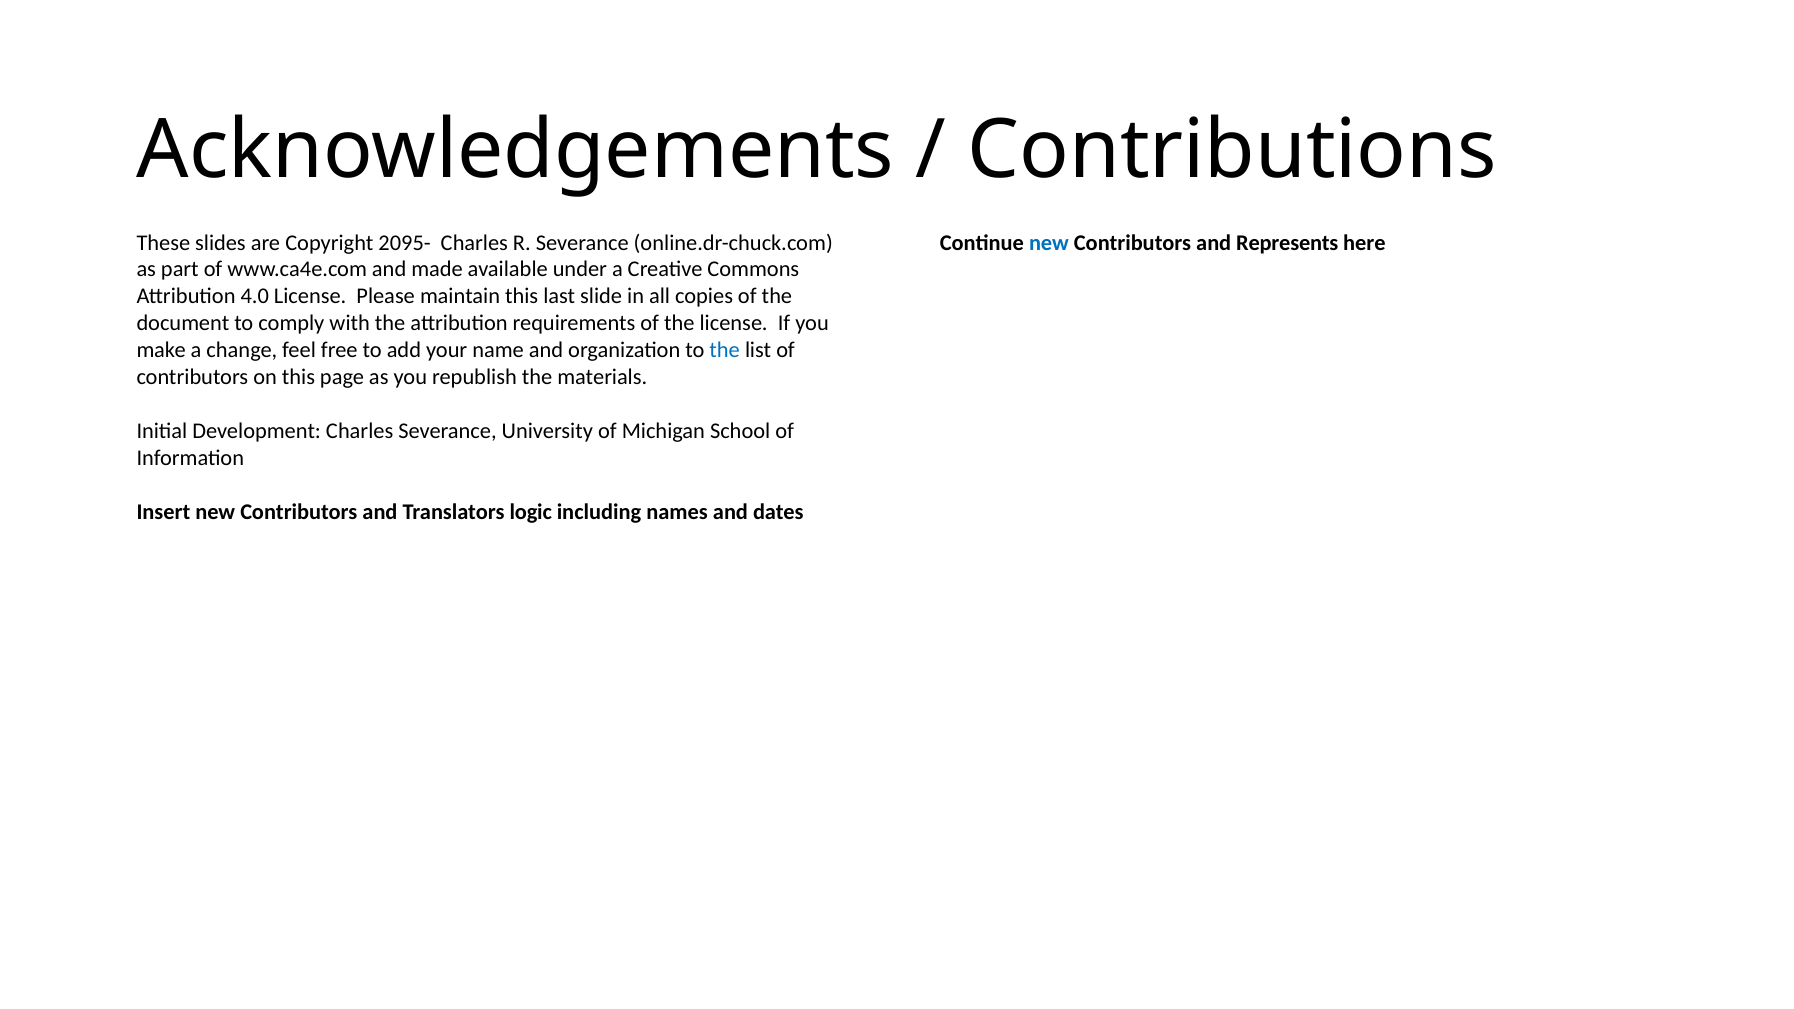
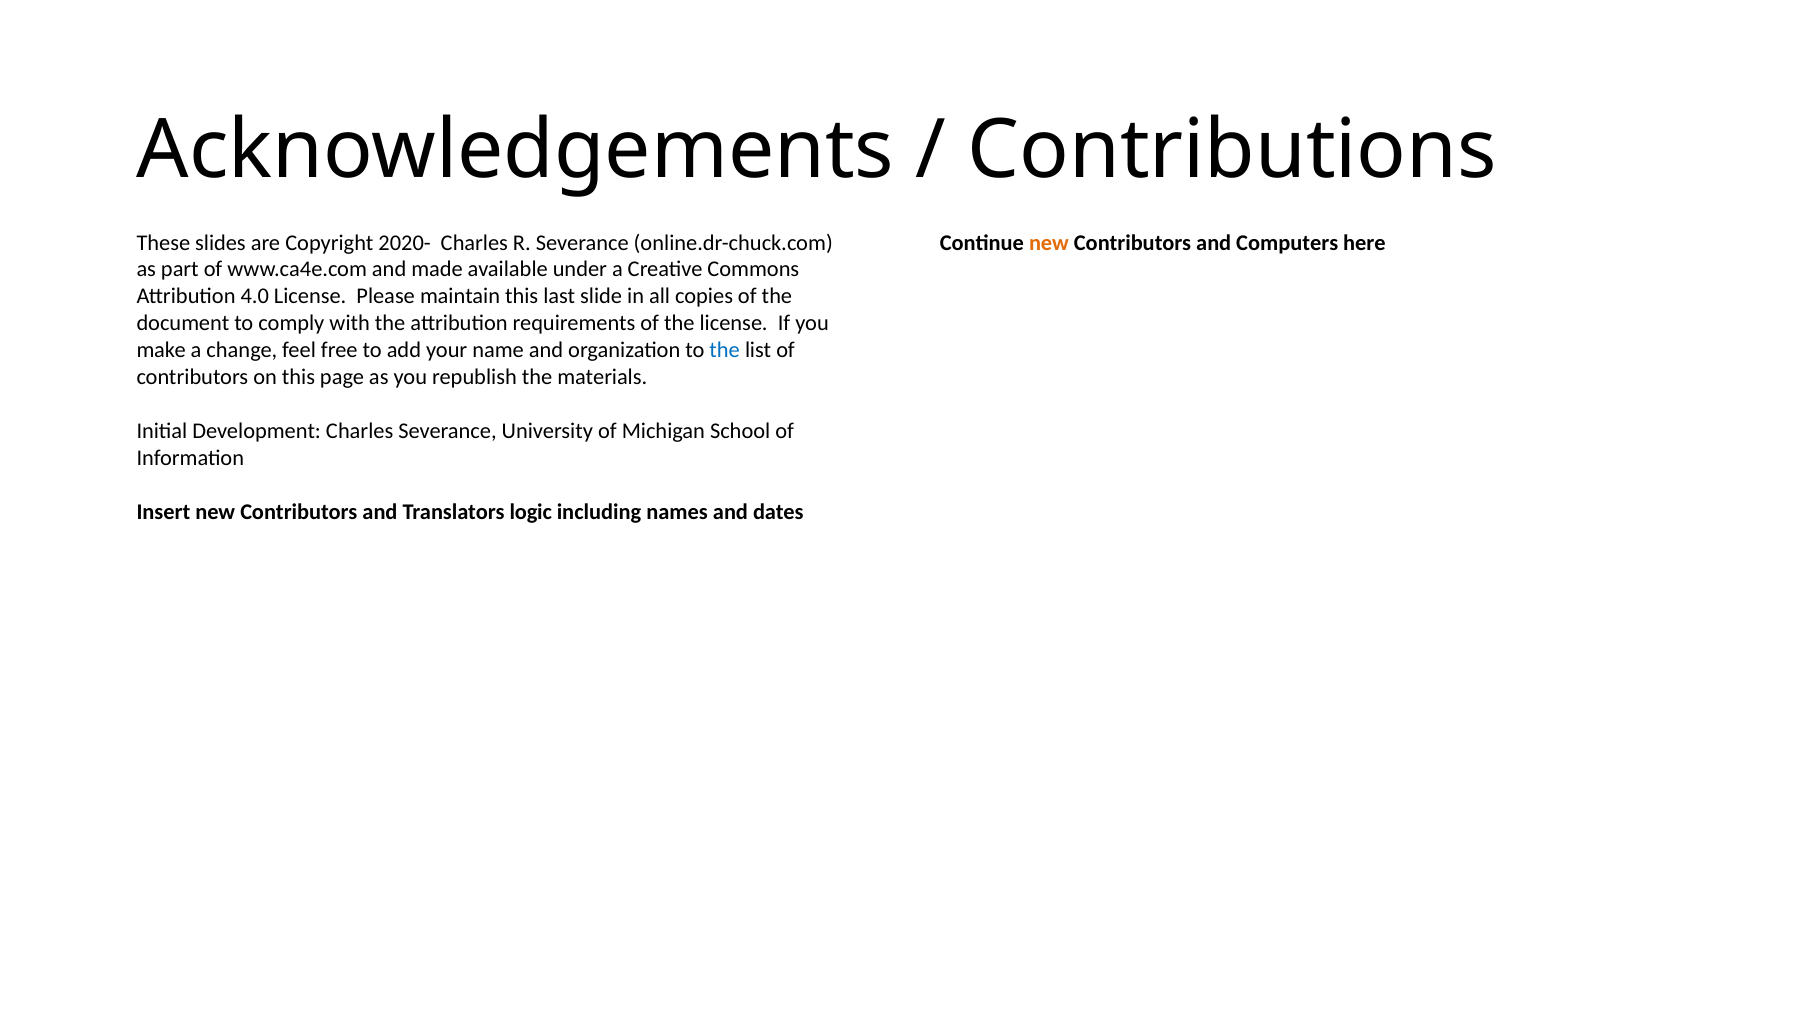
2095-: 2095- -> 2020-
new at (1049, 243) colour: blue -> orange
Represents: Represents -> Computers
